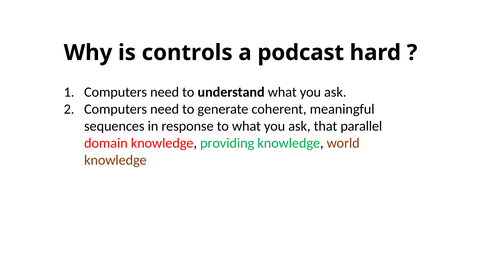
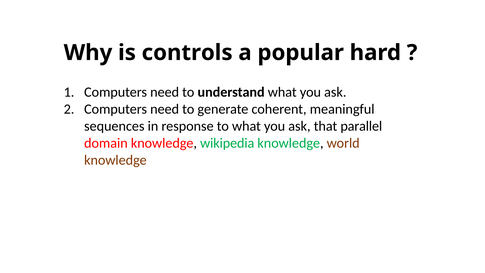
podcast: podcast -> popular
providing: providing -> wikipedia
